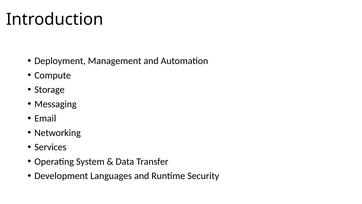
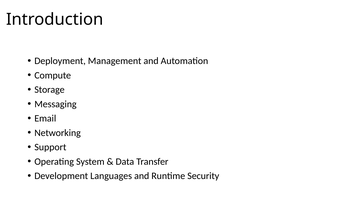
Services: Services -> Support
